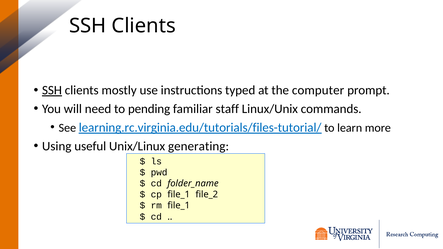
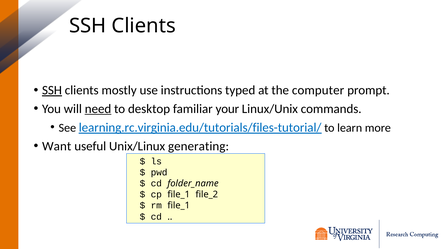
need underline: none -> present
pending: pending -> desktop
staff: staff -> your
Using: Using -> Want
